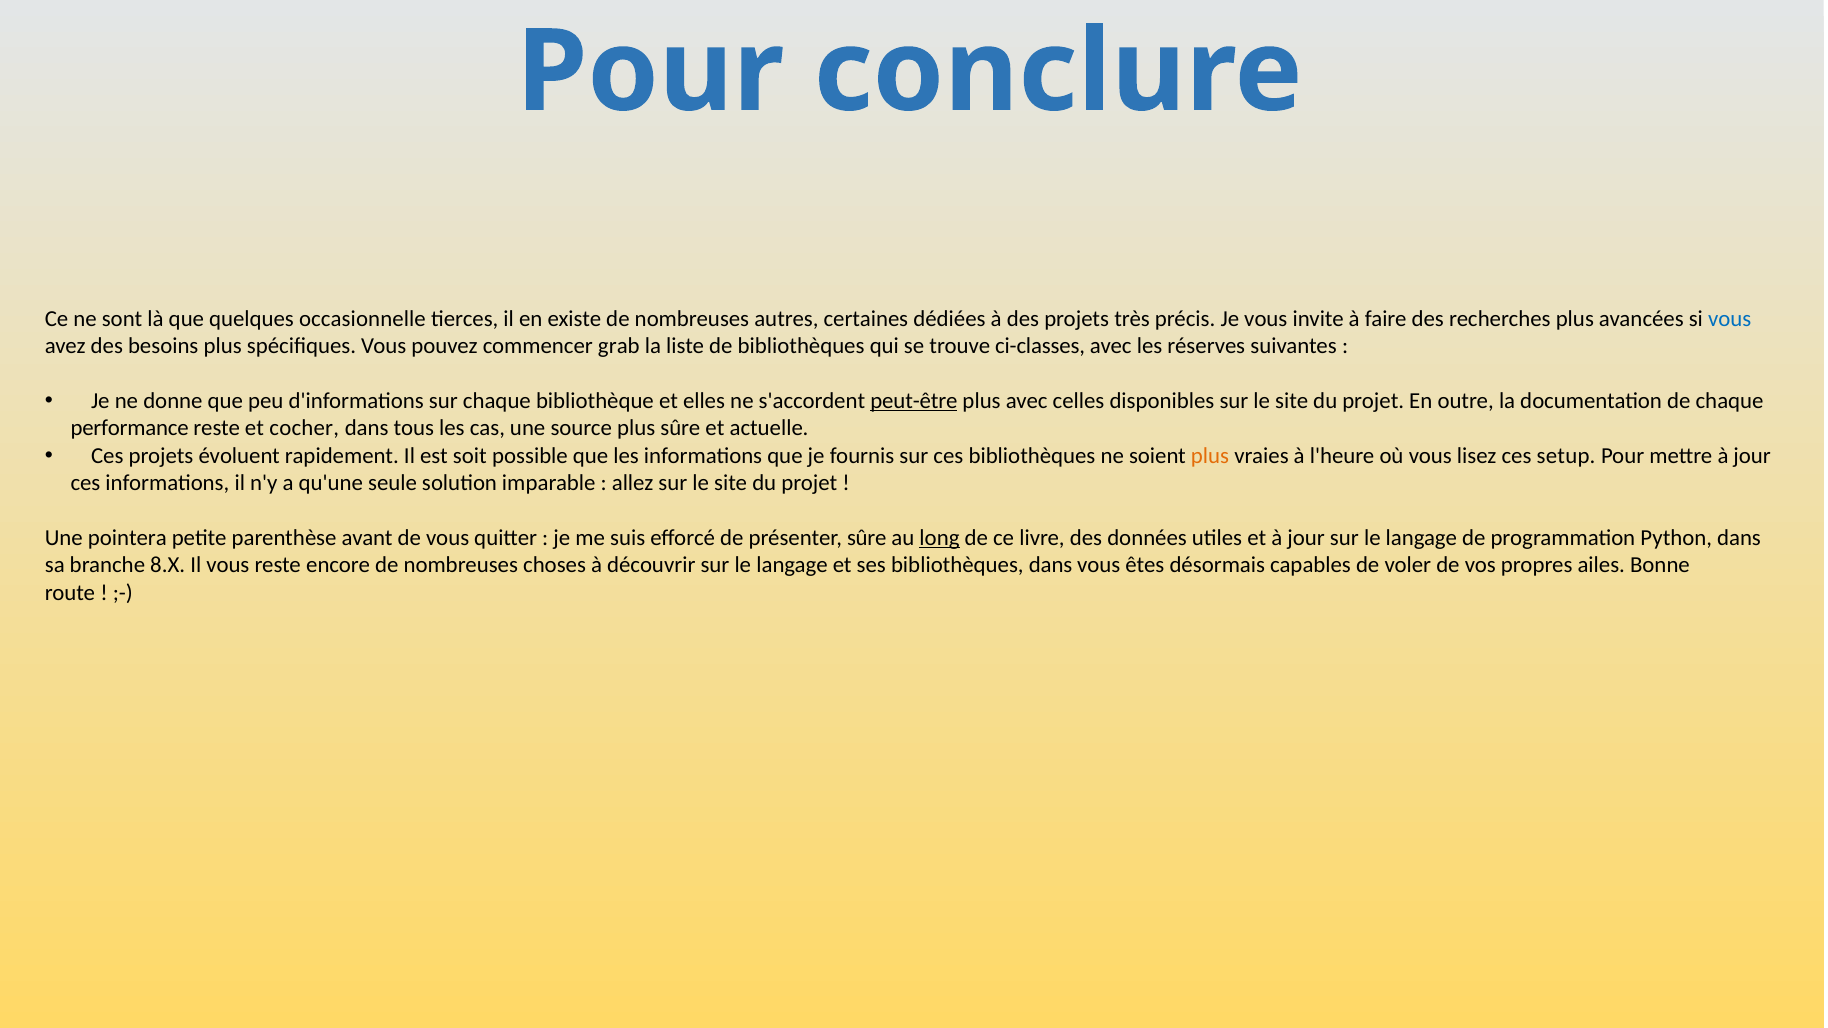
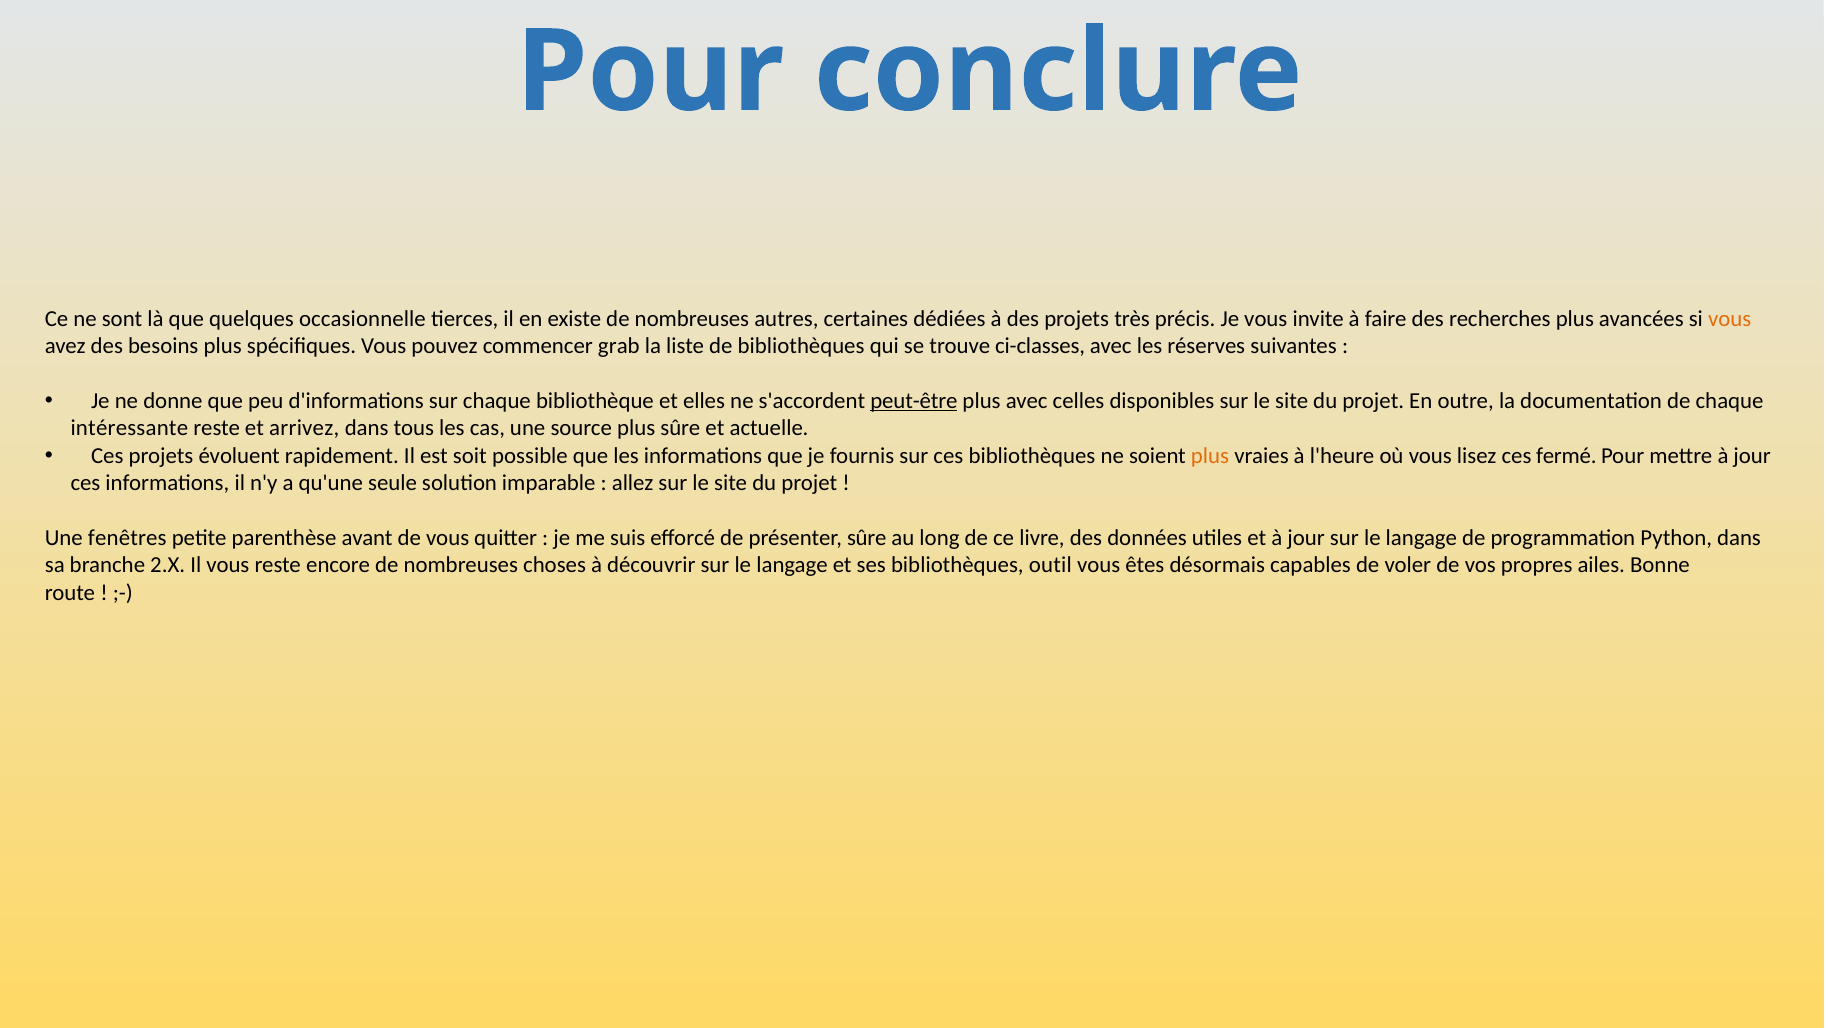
vous at (1730, 319) colour: blue -> orange
performance: performance -> intéressante
cocher: cocher -> arrivez
setup: setup -> fermé
pointera: pointera -> fenêtres
long underline: present -> none
8.X: 8.X -> 2.X
bibliothèques dans: dans -> outil
